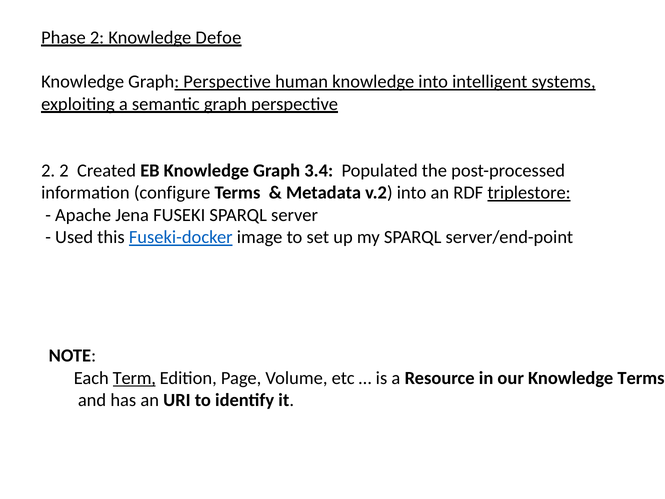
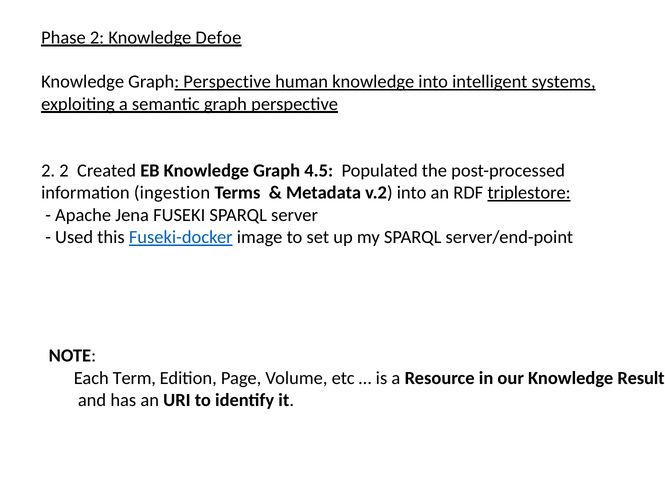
3.4: 3.4 -> 4.5
configure: configure -> ingestion
Term underline: present -> none
Knowledge Terms: Terms -> Result
